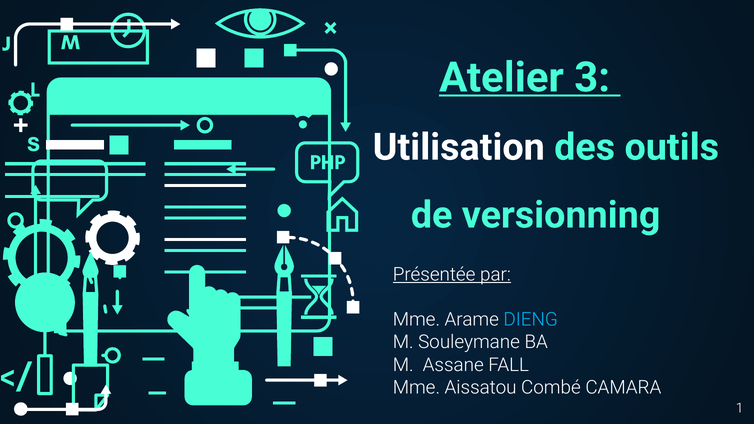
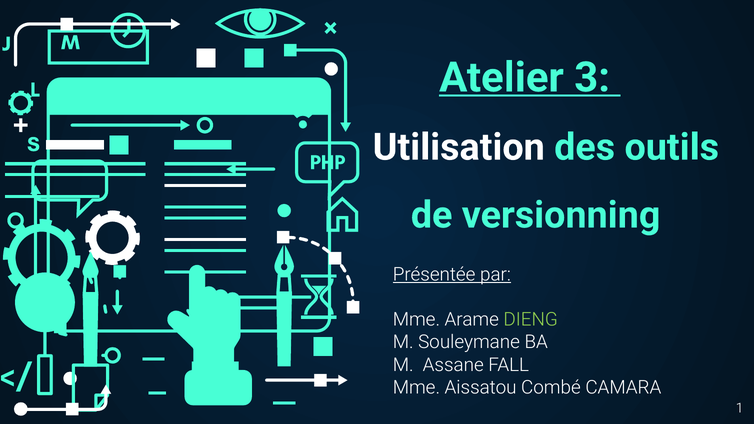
DIENG colour: light blue -> light green
